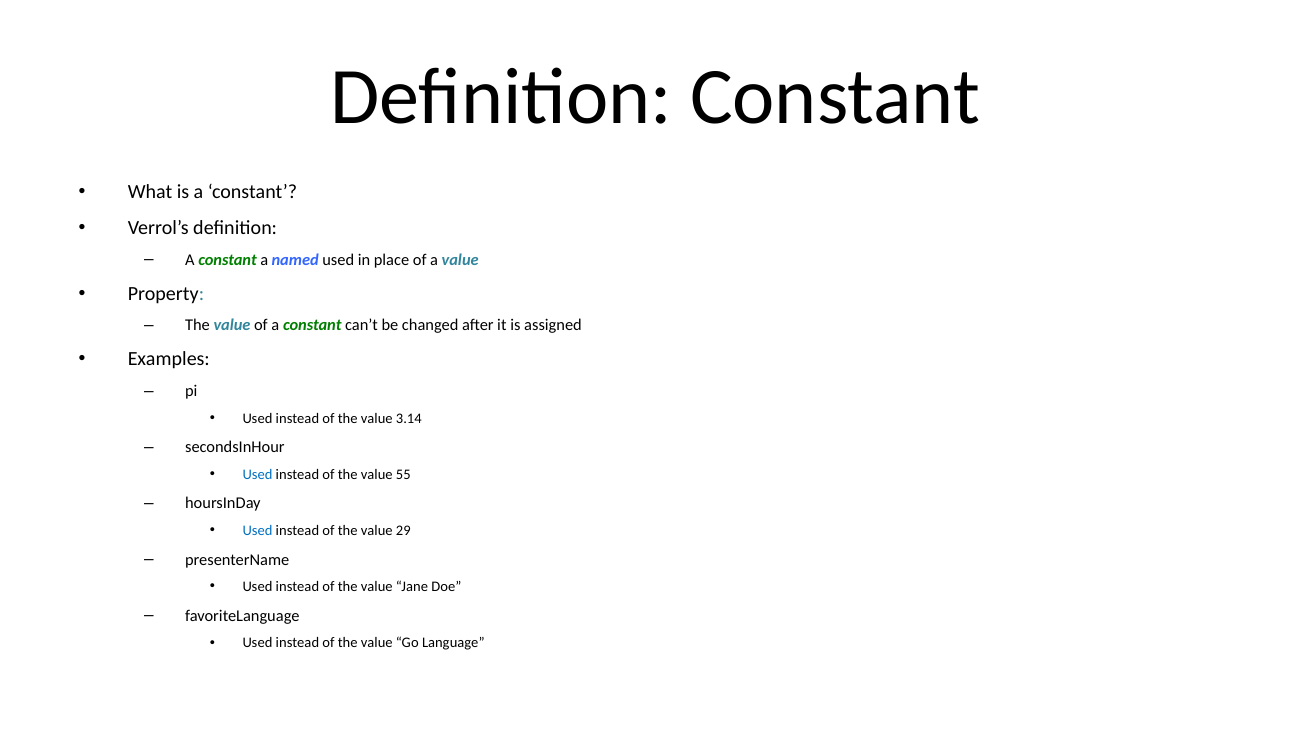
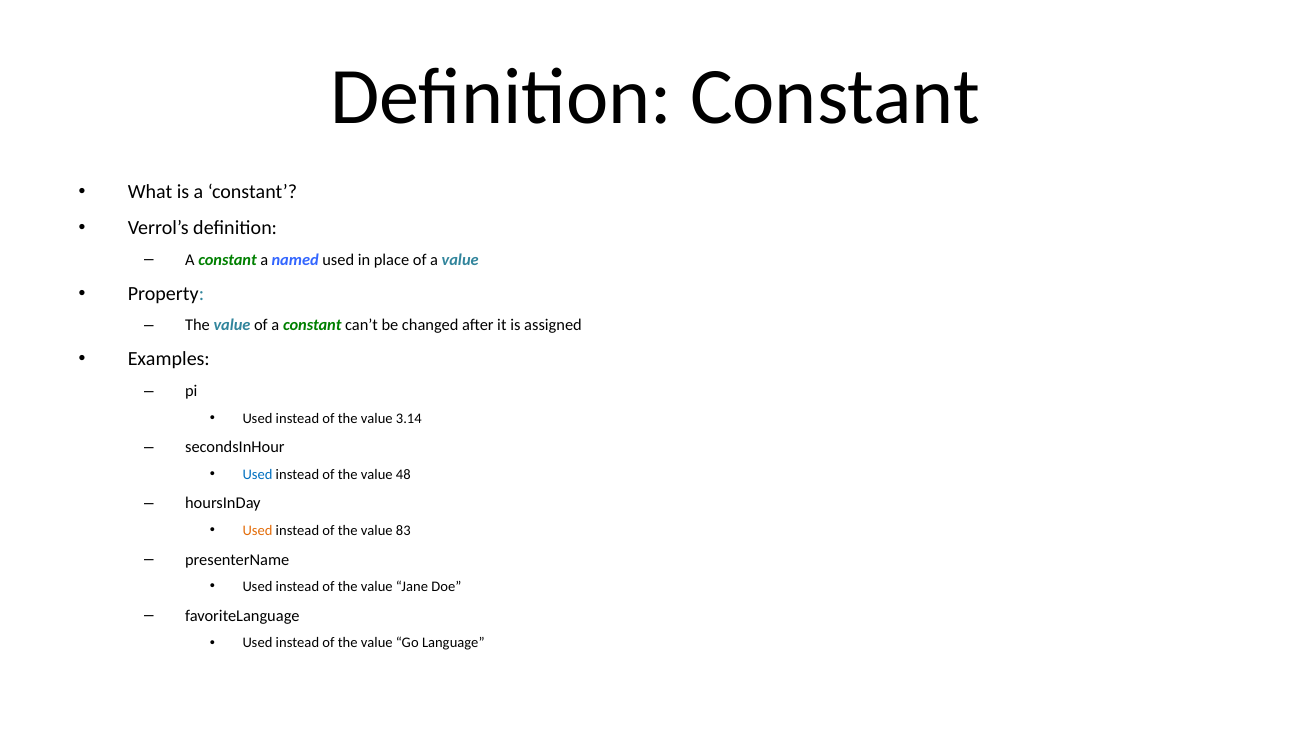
55: 55 -> 48
Used at (257, 530) colour: blue -> orange
29: 29 -> 83
